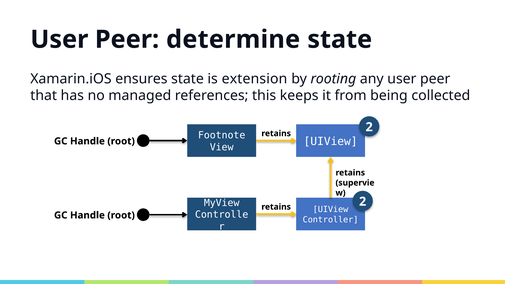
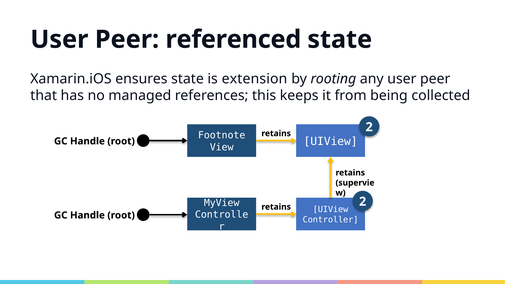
determine: determine -> referenced
